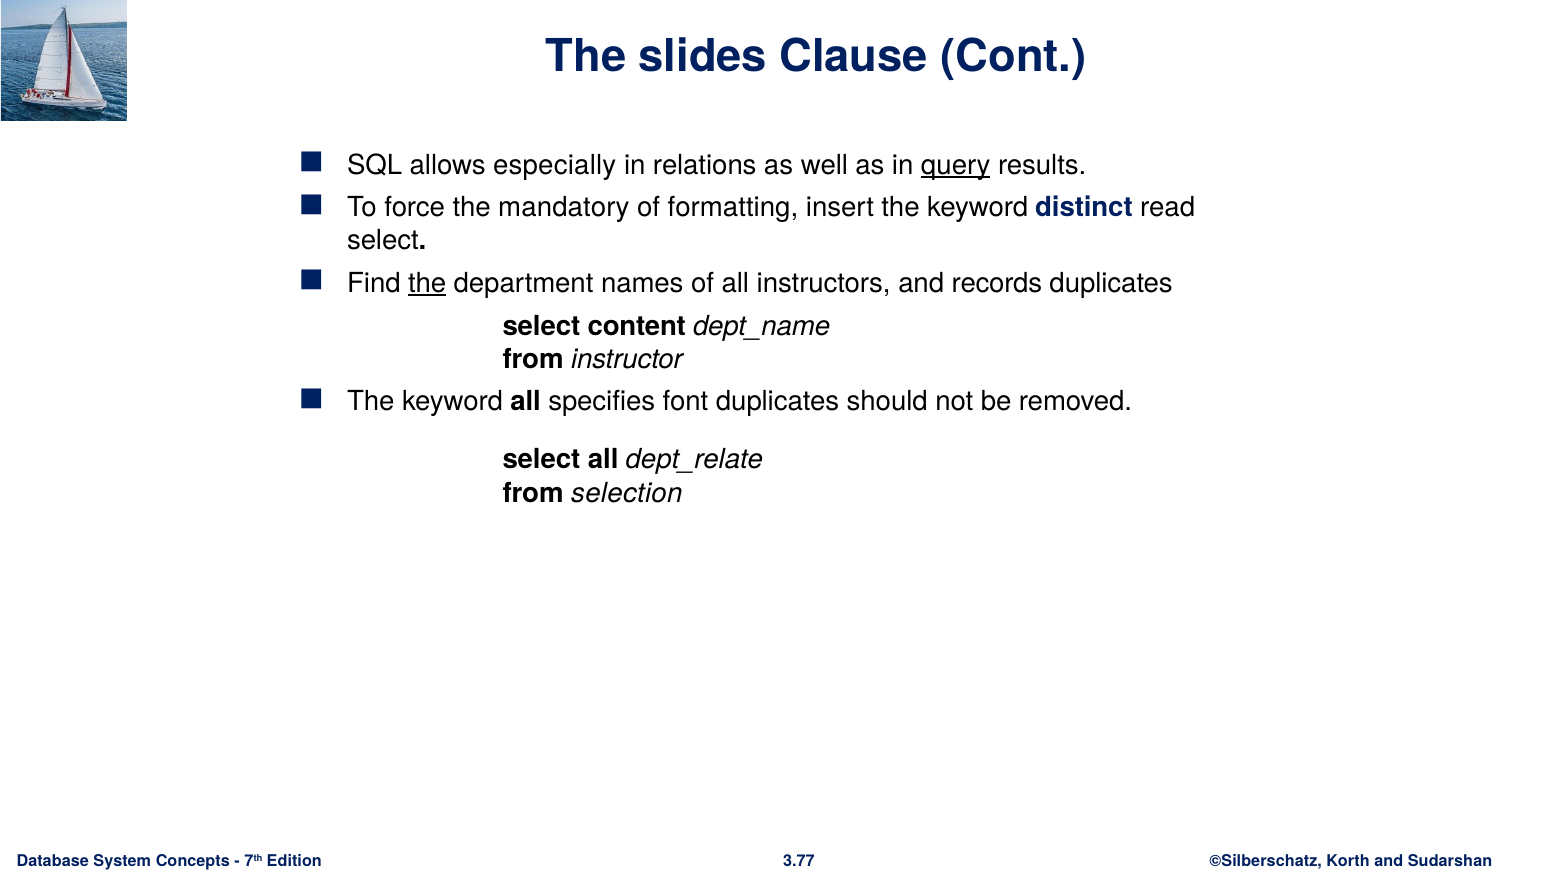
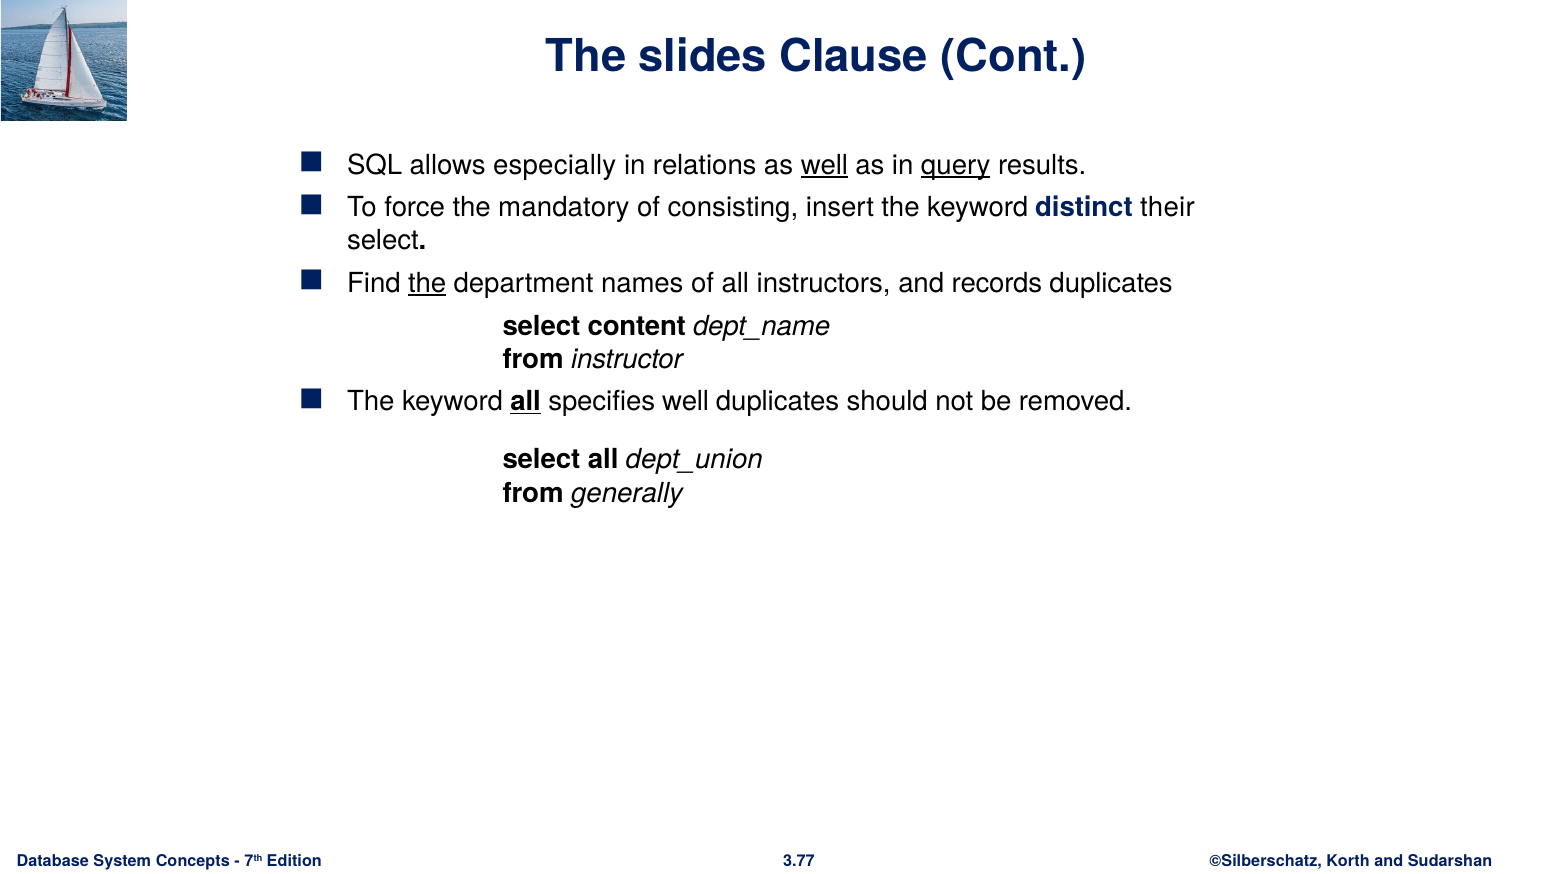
well at (824, 165) underline: none -> present
formatting: formatting -> consisting
read: read -> their
all at (526, 402) underline: none -> present
specifies font: font -> well
dept_relate: dept_relate -> dept_union
selection: selection -> generally
